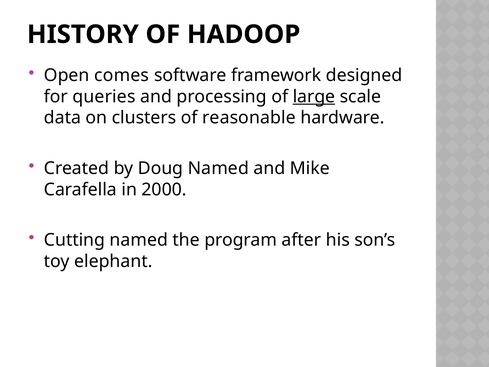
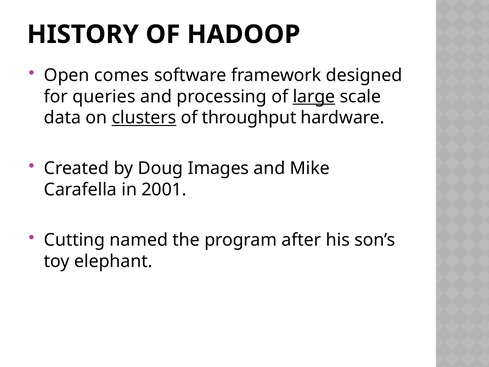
clusters underline: none -> present
reasonable: reasonable -> throughput
Doug Named: Named -> Images
2000: 2000 -> 2001
